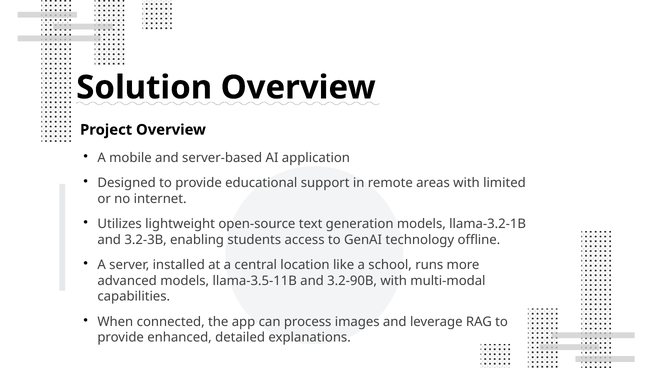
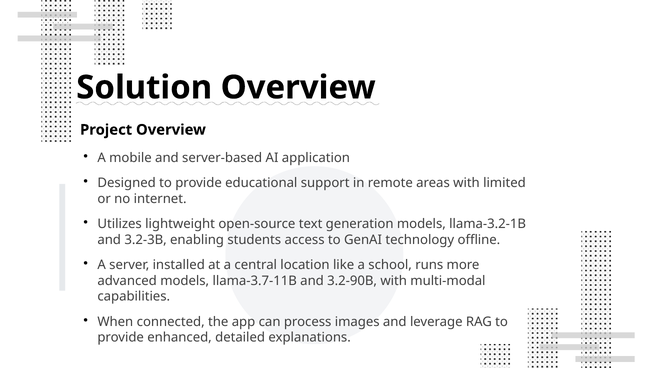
llama-3.5-11B: llama-3.5-11B -> llama-3.7-11B
